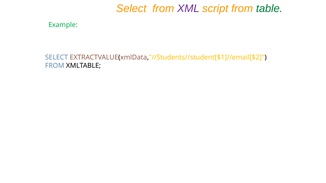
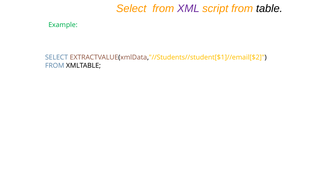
table colour: green -> black
